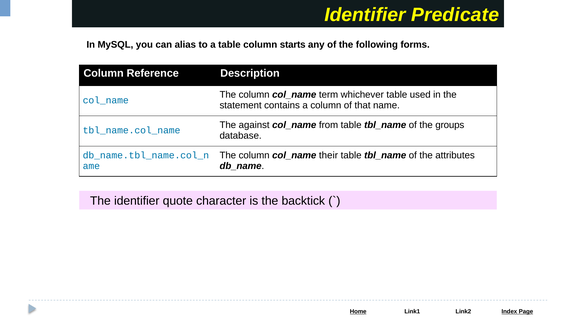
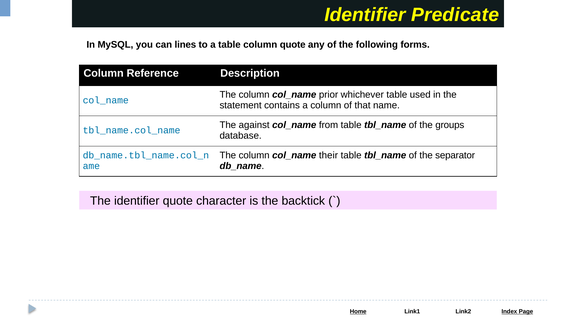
alias: alias -> lines
column starts: starts -> quote
term: term -> prior
attributes: attributes -> separator
